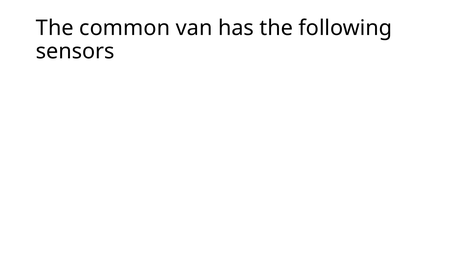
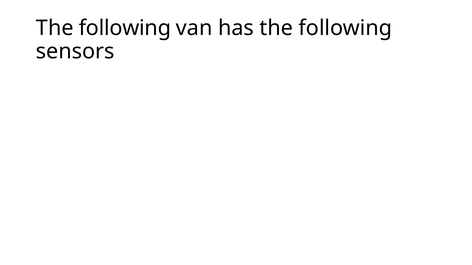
common at (125, 28): common -> following
